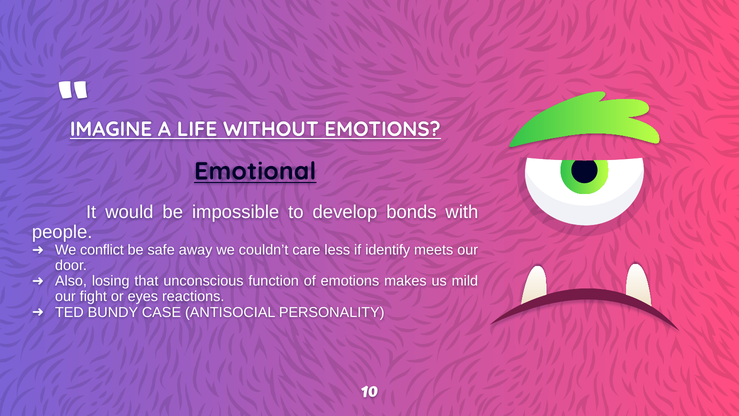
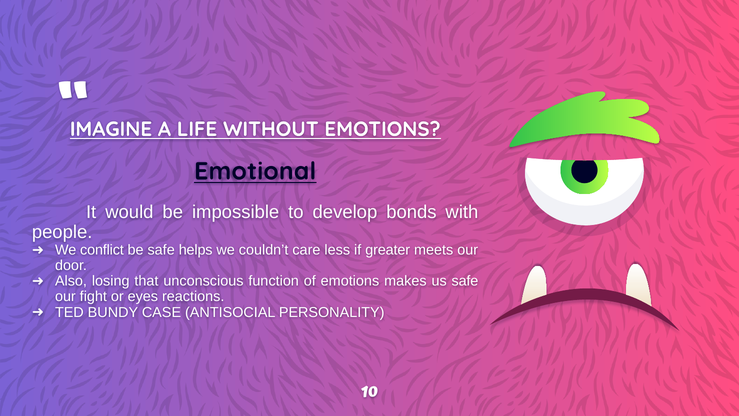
away: away -> helps
identify: identify -> greater
us mild: mild -> safe
